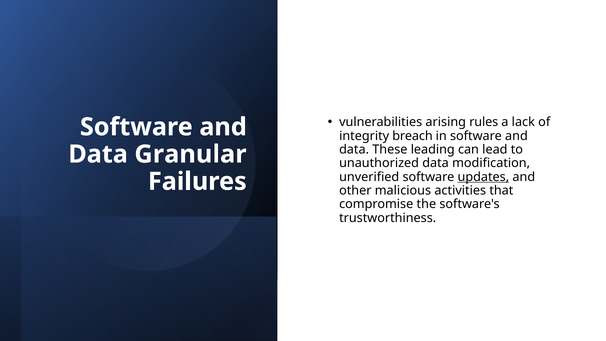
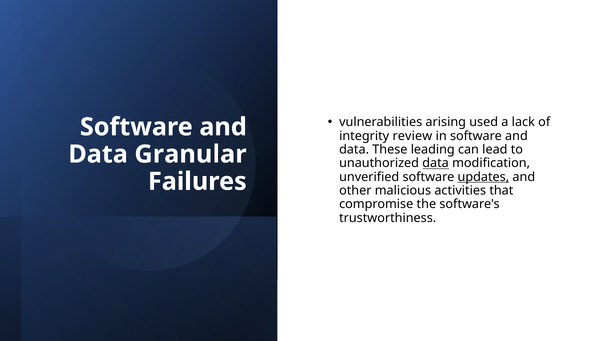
rules: rules -> used
breach: breach -> review
data at (436, 163) underline: none -> present
